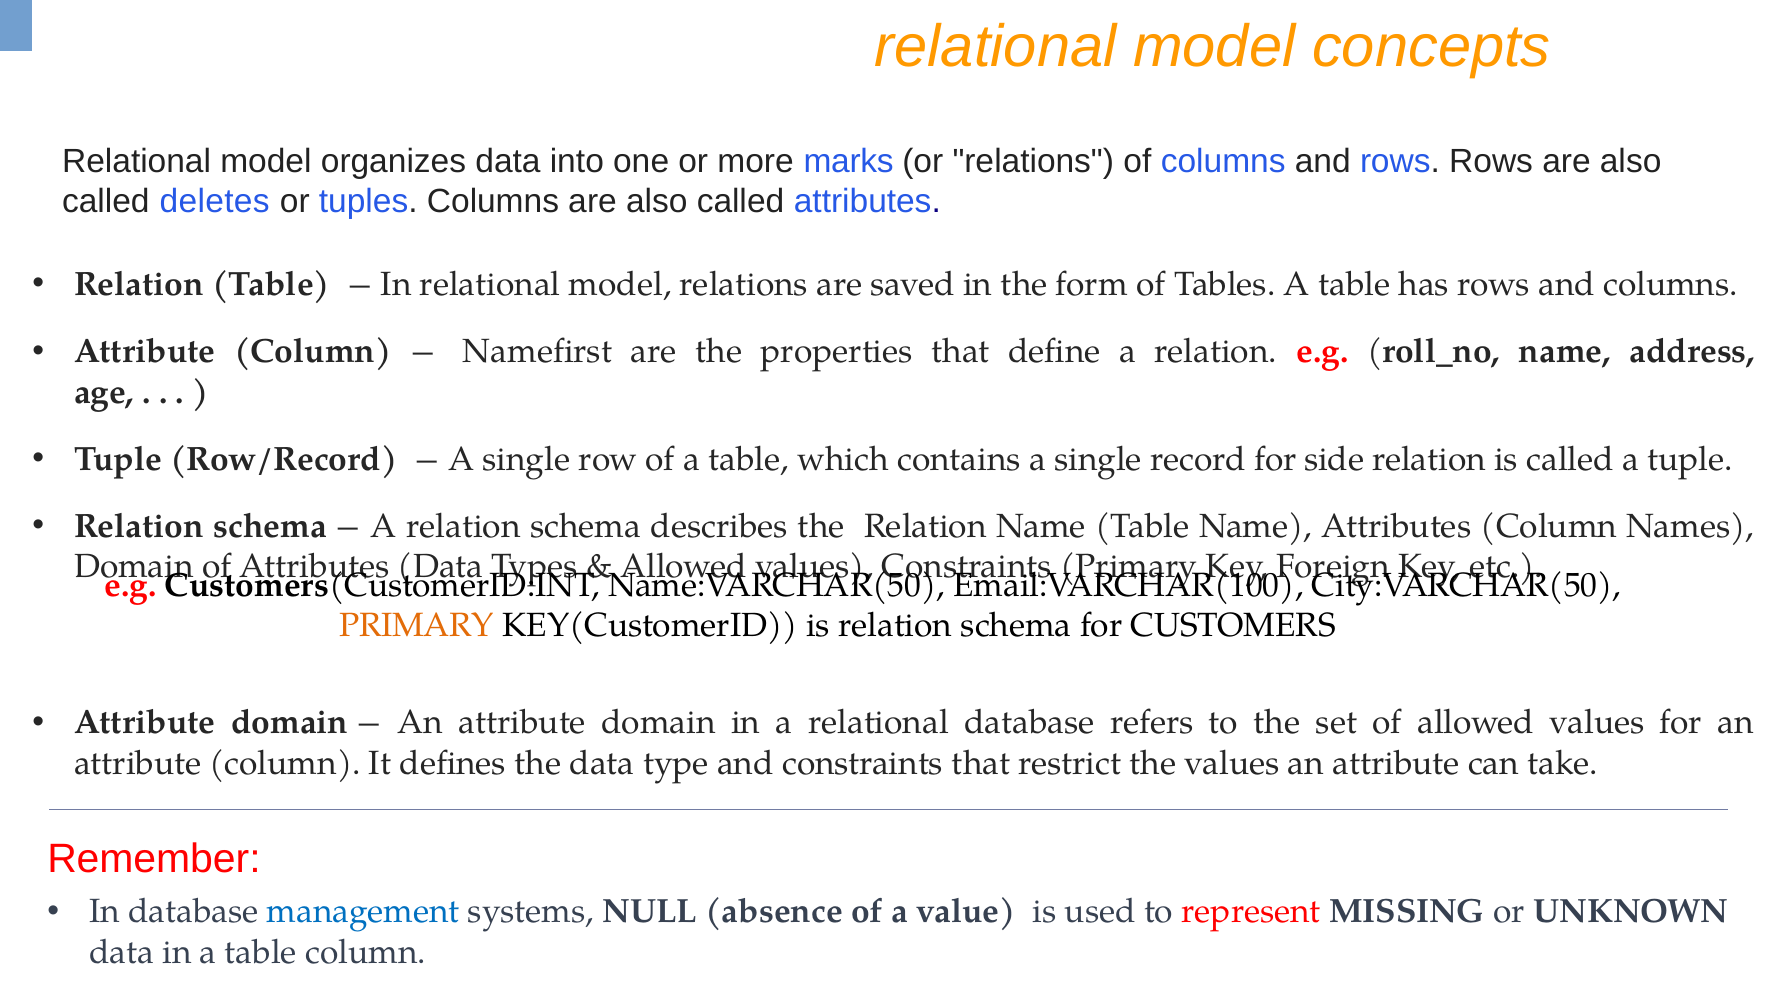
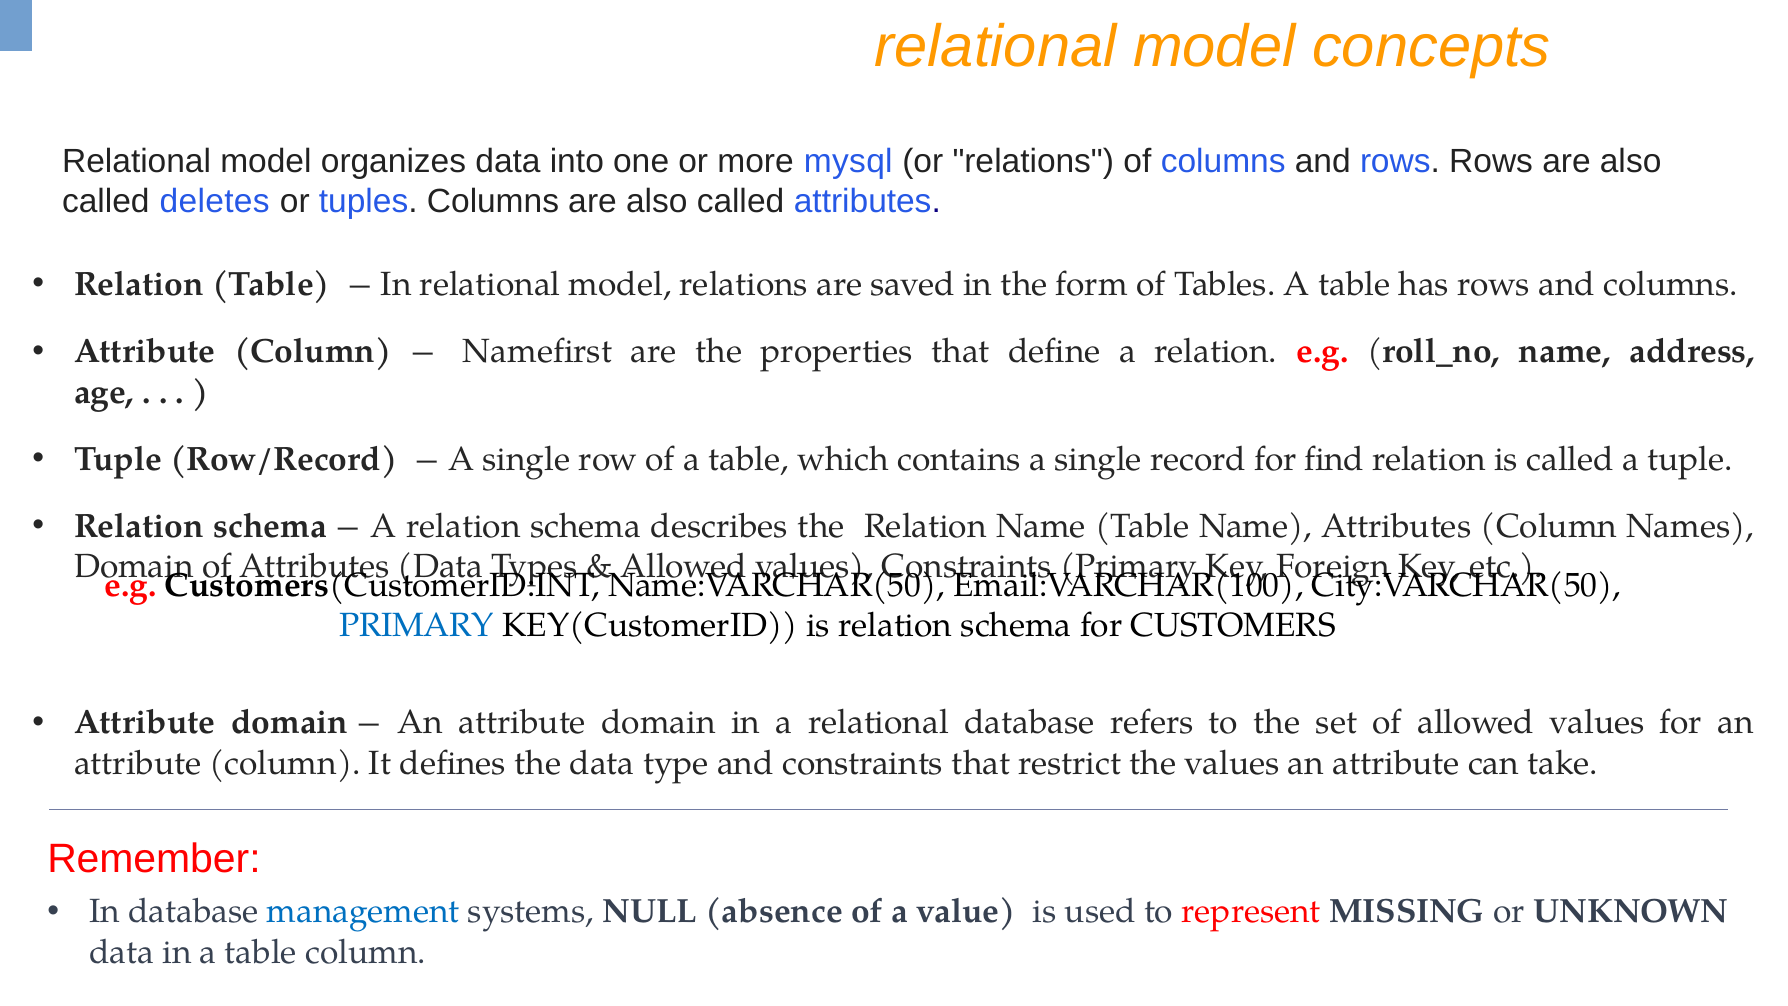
marks: marks -> mysql
side: side -> find
PRIMARY at (417, 625) colour: orange -> blue
